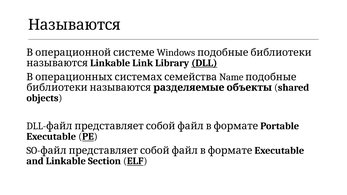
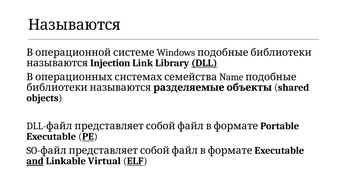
называются Linkable: Linkable -> Injection
and underline: none -> present
Section: Section -> Virtual
